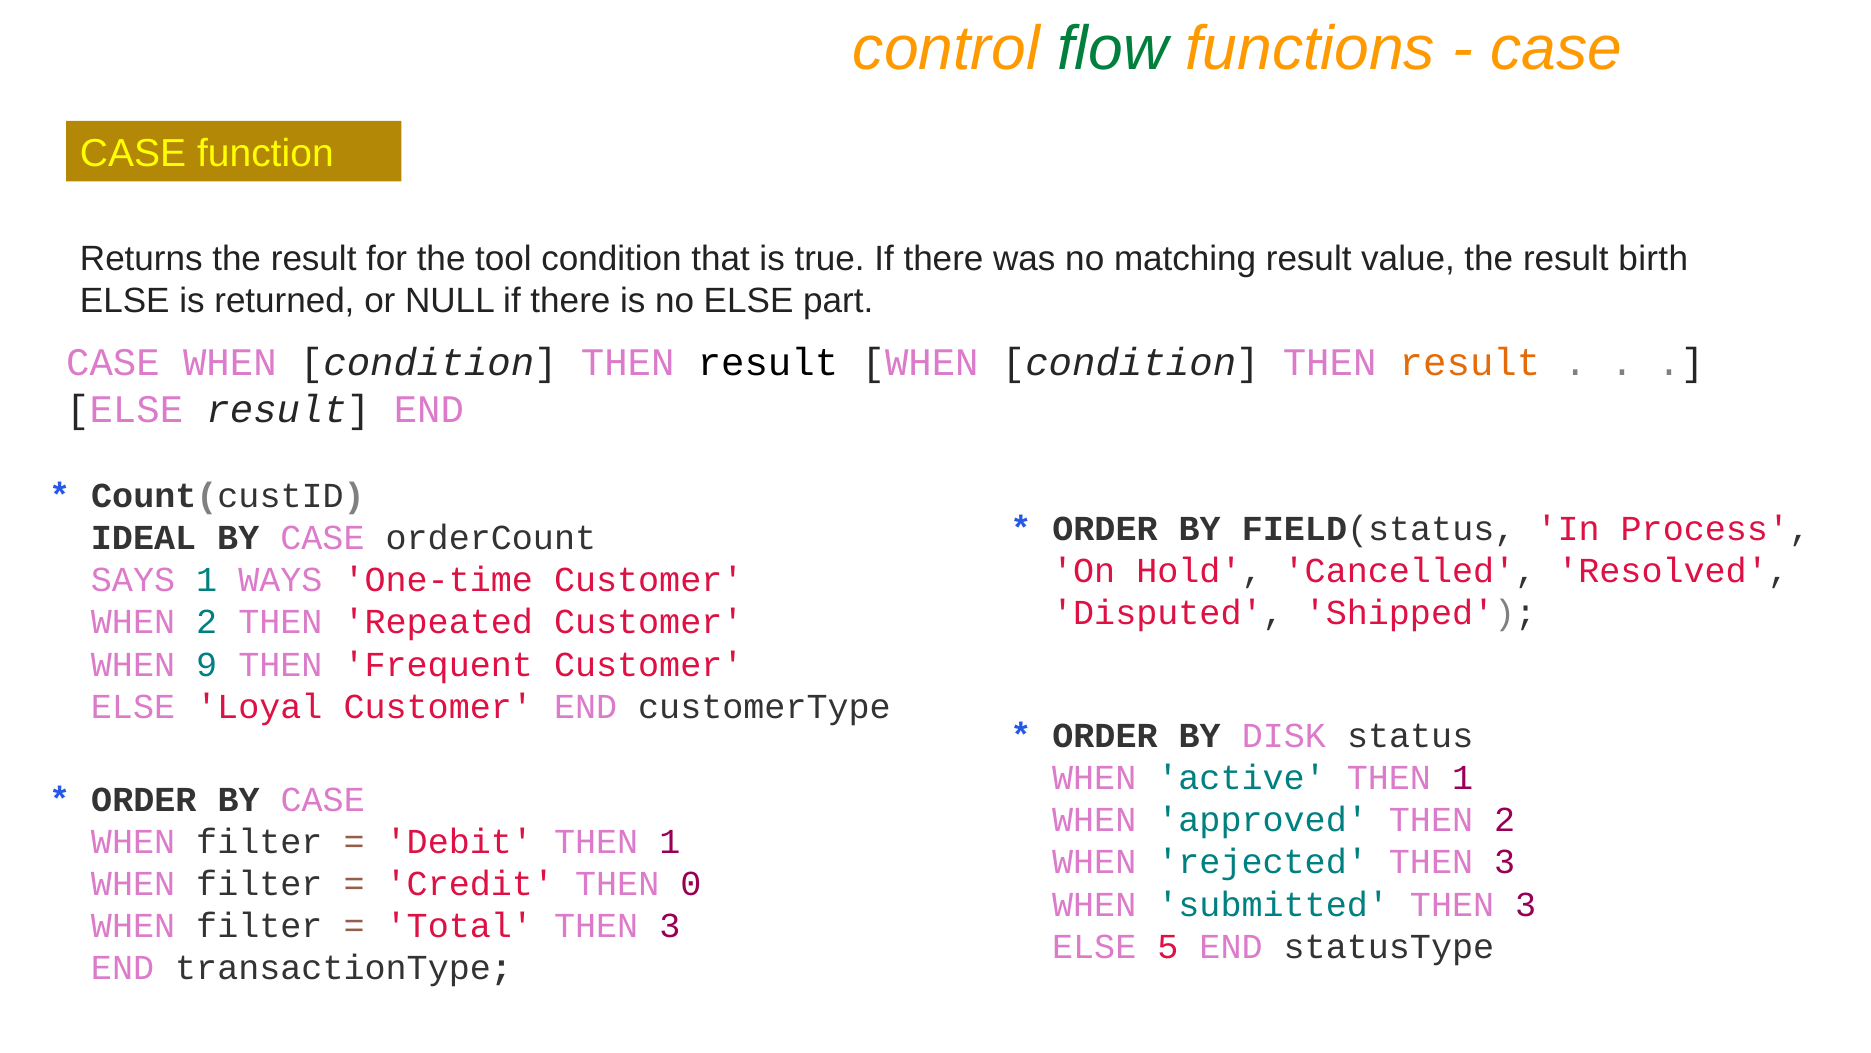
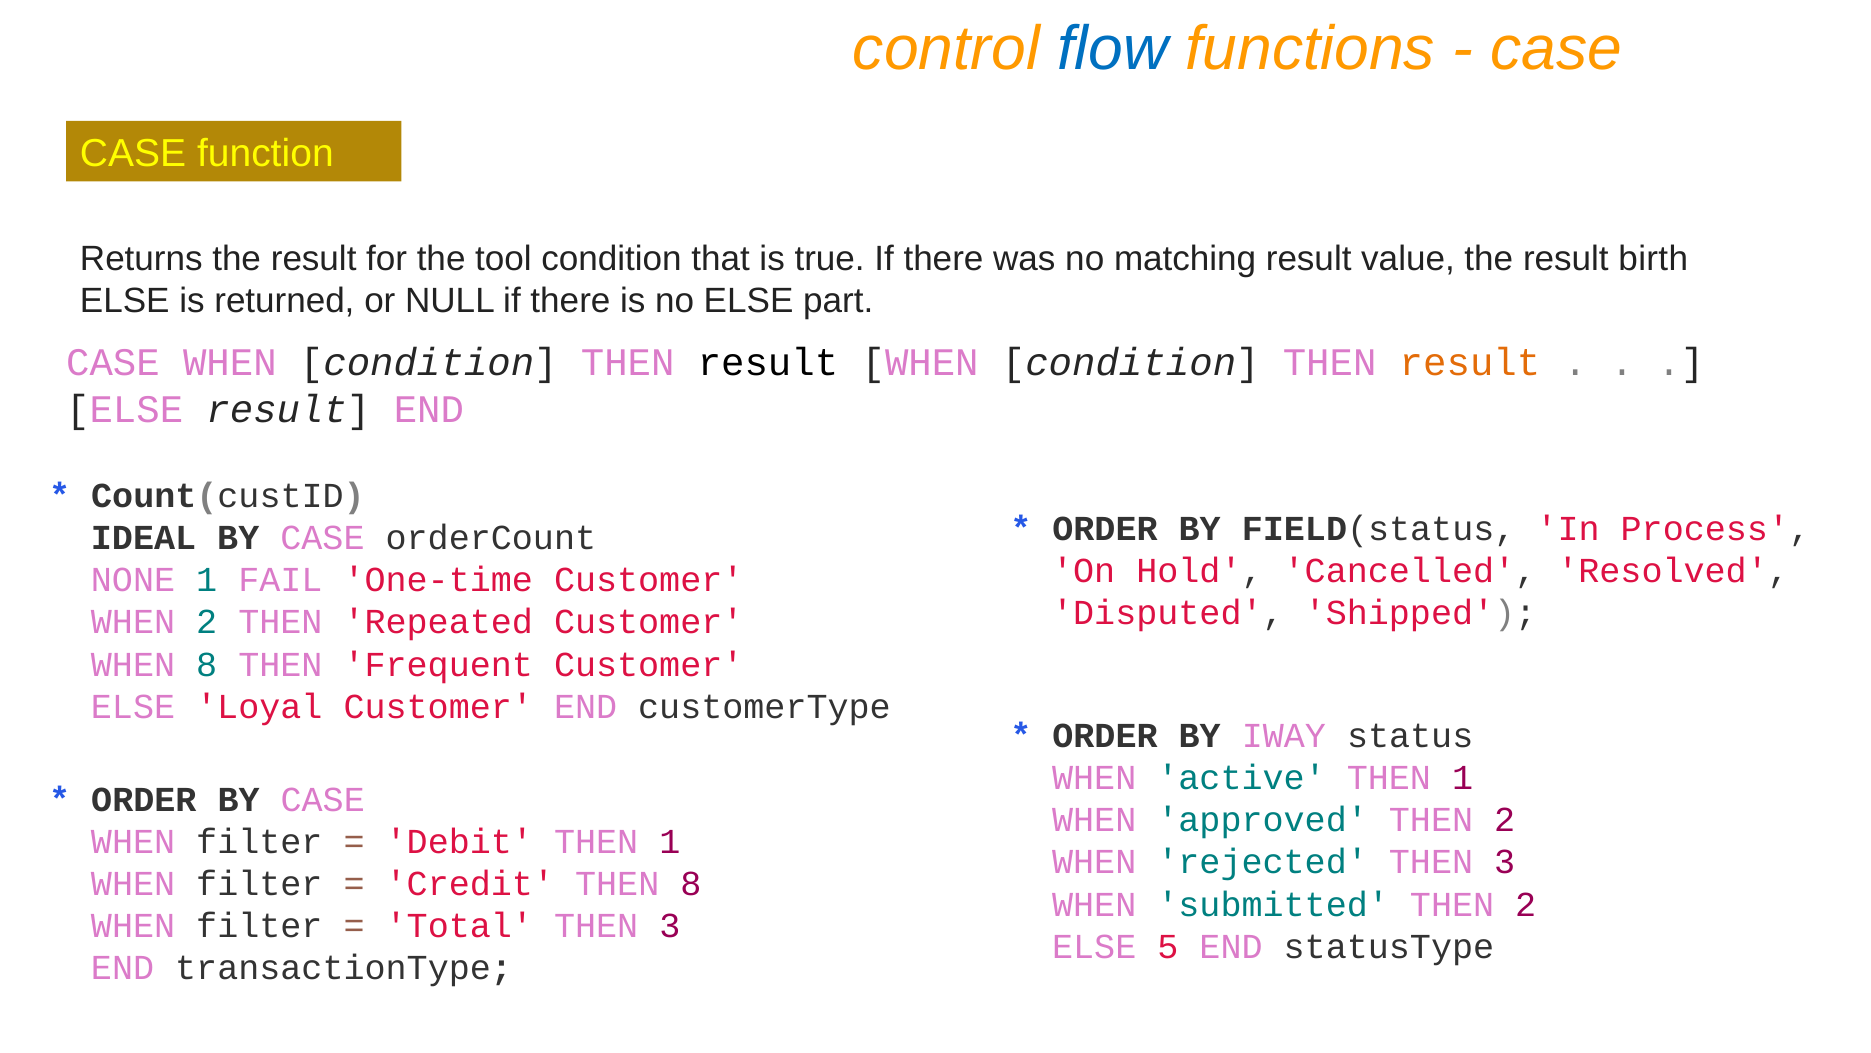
flow colour: green -> blue
SAYS: SAYS -> NONE
WAYS: WAYS -> FAIL
WHEN 9: 9 -> 8
DISK: DISK -> IWAY
THEN 0: 0 -> 8
submitted THEN 3: 3 -> 2
